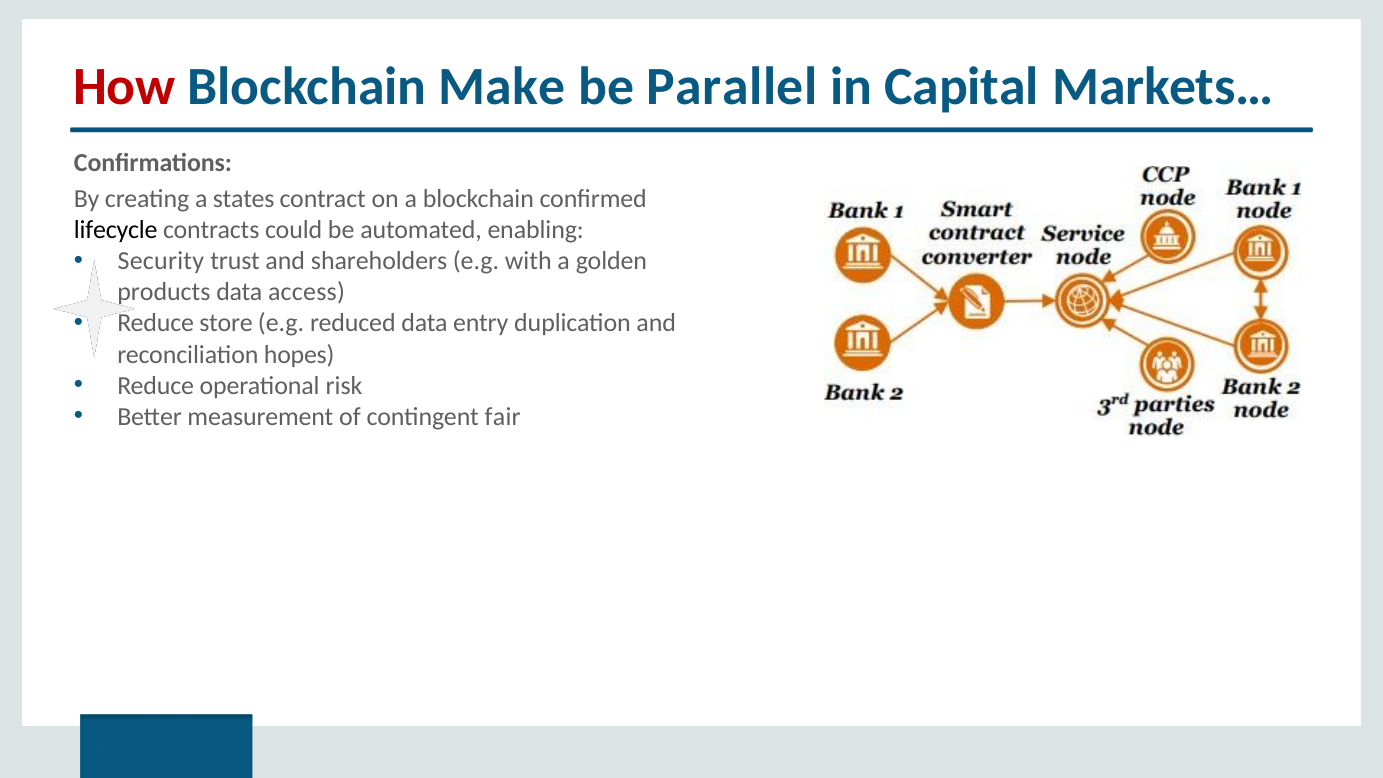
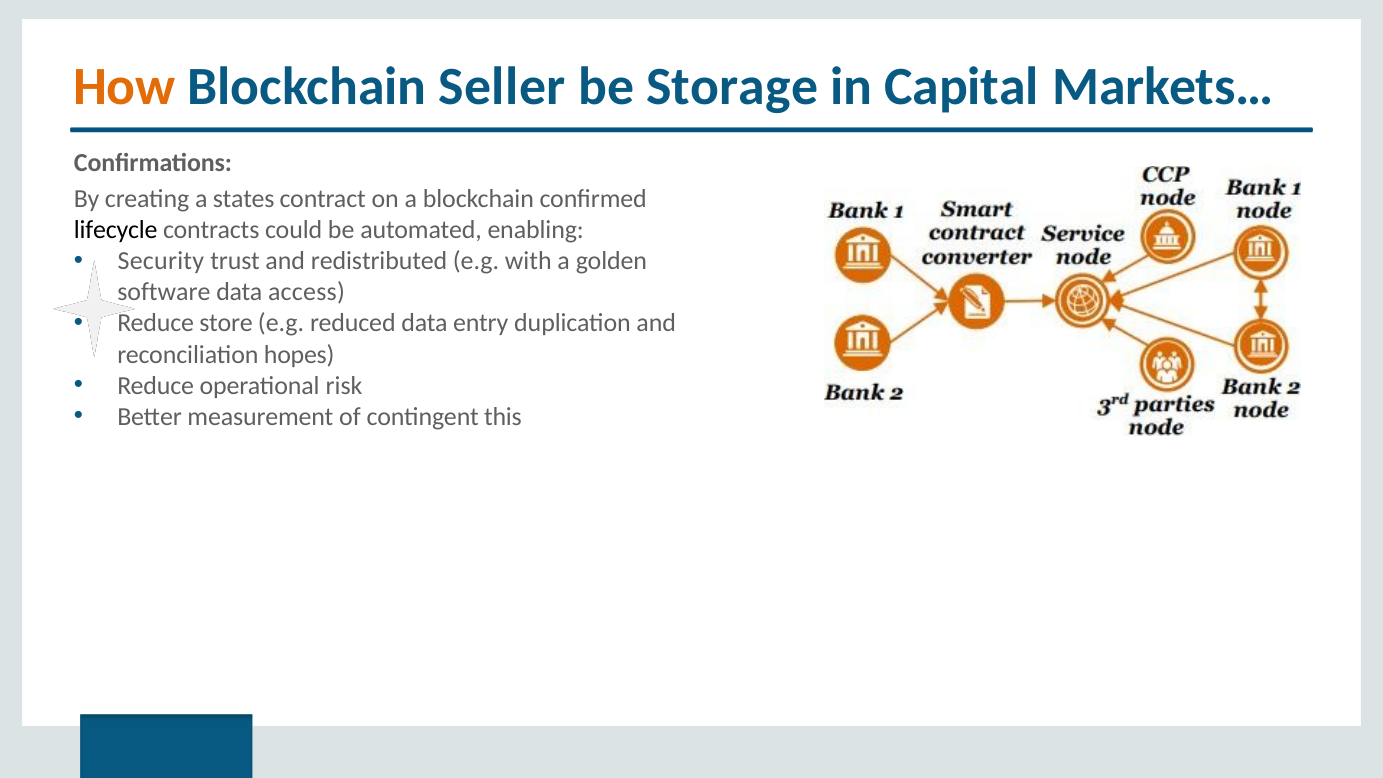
How colour: red -> orange
Make: Make -> Seller
Parallel: Parallel -> Storage
shareholders: shareholders -> redistributed
products: products -> software
fair: fair -> this
